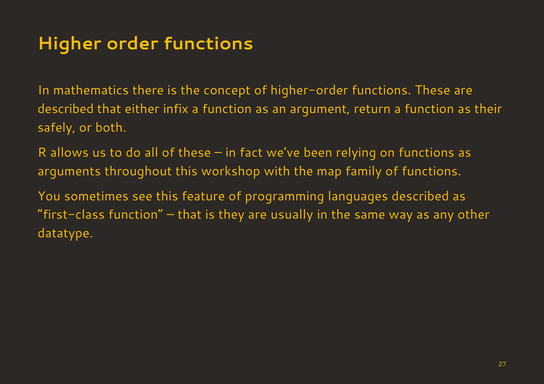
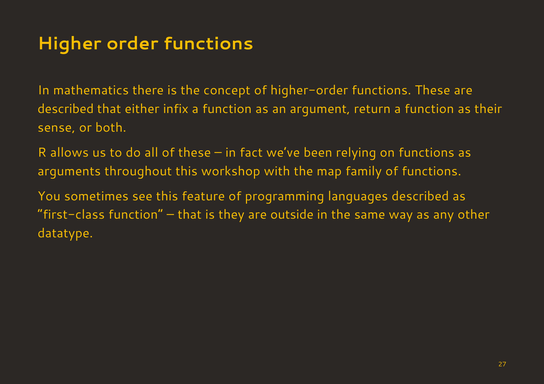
safely: safely -> sense
usually: usually -> outside
